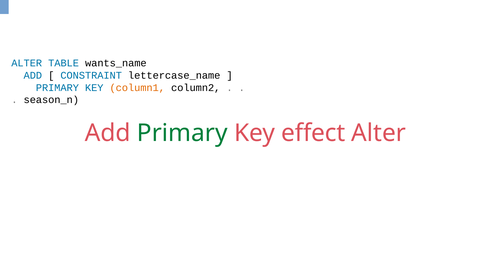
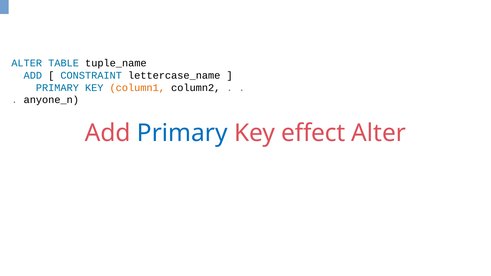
wants_name: wants_name -> tuple_name
season_n: season_n -> anyone_n
Primary at (182, 133) colour: green -> blue
